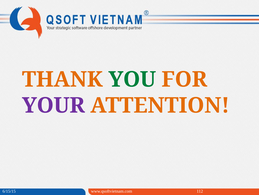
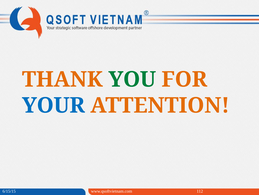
YOUR colour: purple -> blue
